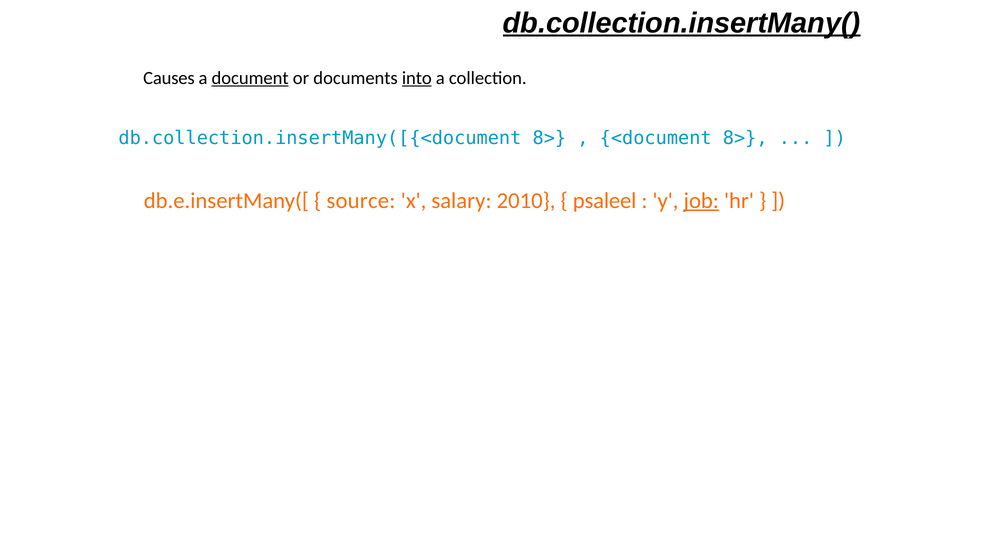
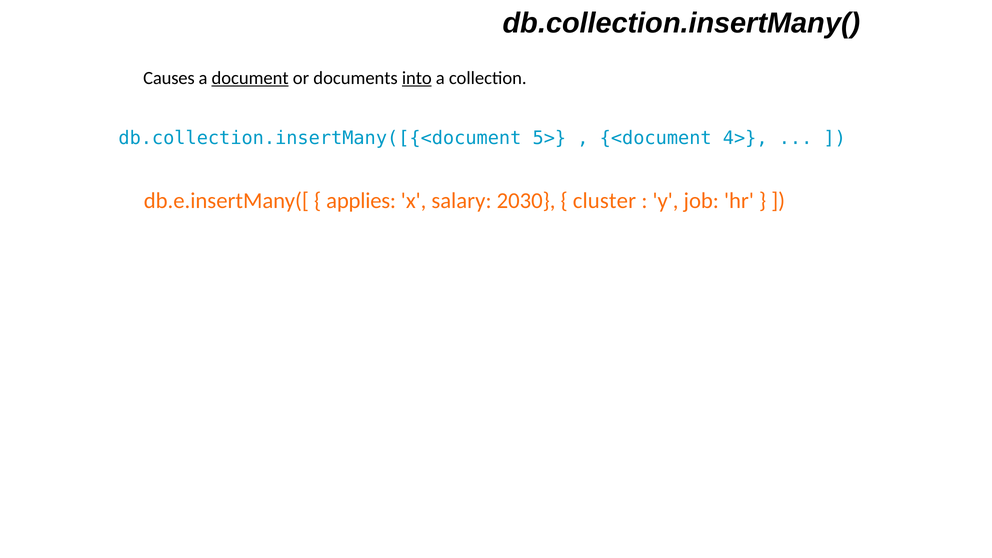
db.collection.insertMany( underline: present -> none
db.collection.insertMany([{<document 8>: 8> -> 5>
<document 8>: 8> -> 4>
source: source -> applies
2010: 2010 -> 2030
psaleel: psaleel -> cluster
job underline: present -> none
